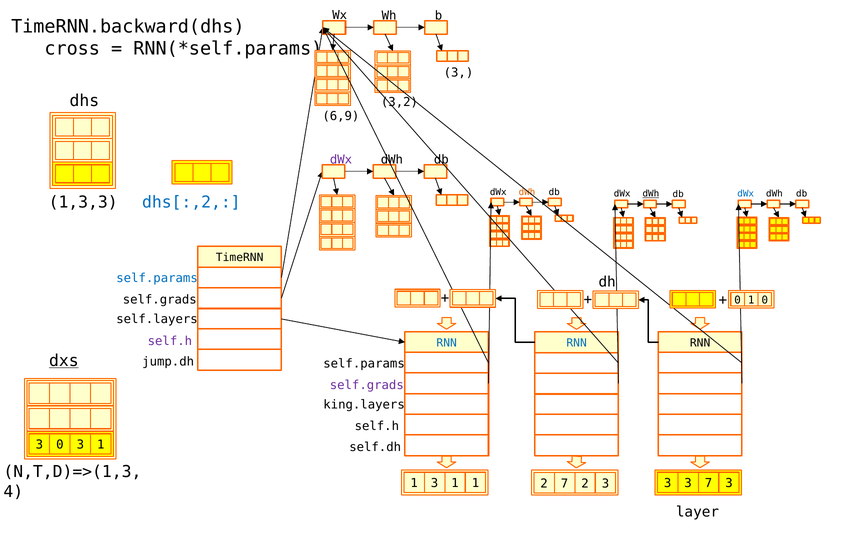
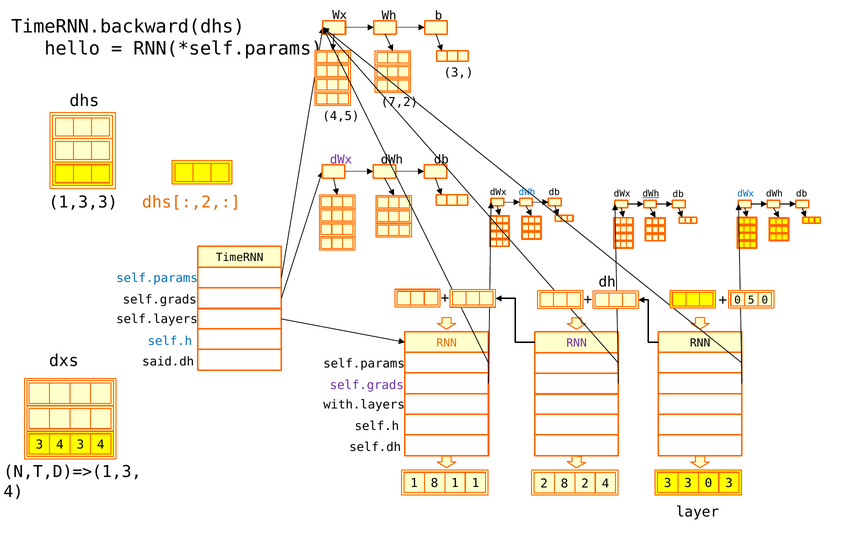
cross: cross -> hello
3,2: 3,2 -> 7,2
6,9: 6,9 -> 4,5
dWh at (527, 192) colour: orange -> blue
dhs[:,2 colour: blue -> orange
0 1: 1 -> 5
self.h at (170, 341) colour: purple -> blue
RNN at (447, 343) colour: blue -> orange
RNN at (577, 343) colour: blue -> purple
dxs underline: present -> none
jump.dh: jump.dh -> said.dh
king.layers: king.layers -> with.layers
0 at (60, 445): 0 -> 4
1 at (101, 445): 1 -> 4
1 3: 3 -> 8
3 7: 7 -> 0
2 7: 7 -> 8
2 3: 3 -> 4
